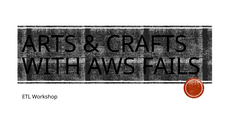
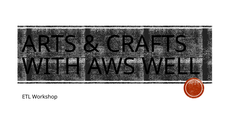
FAILS: FAILS -> WELL
